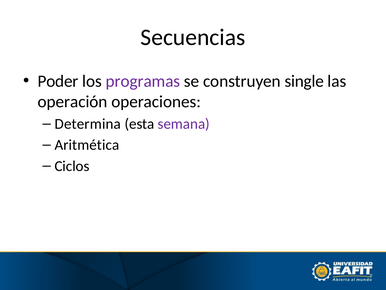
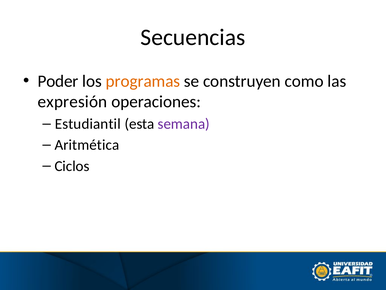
programas colour: purple -> orange
single: single -> como
operación: operación -> expresión
Determina: Determina -> Estudiantil
